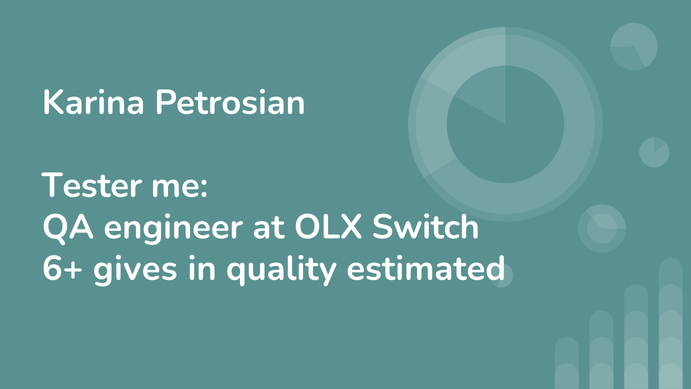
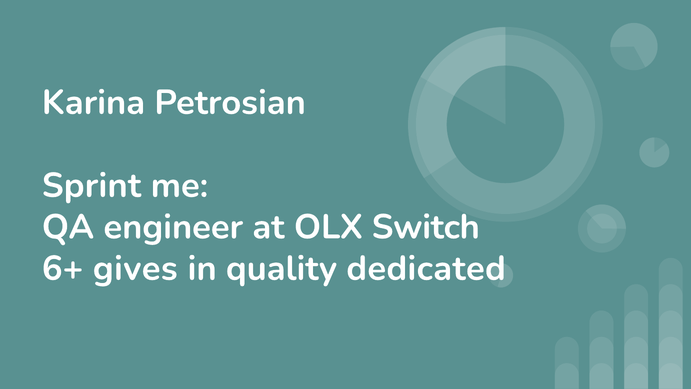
Tester: Tester -> Sprint
estimated: estimated -> dedicated
